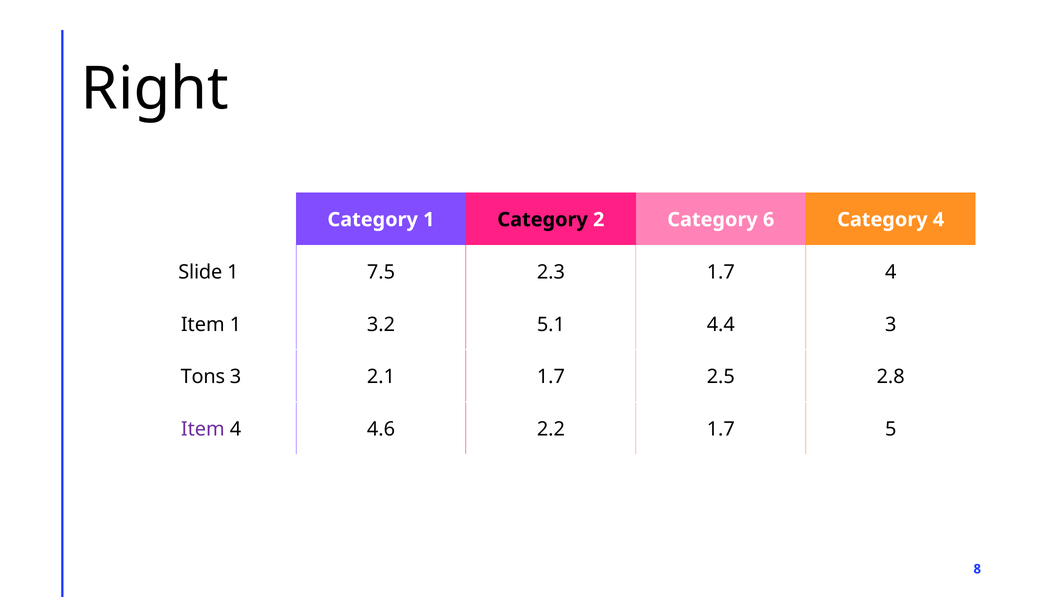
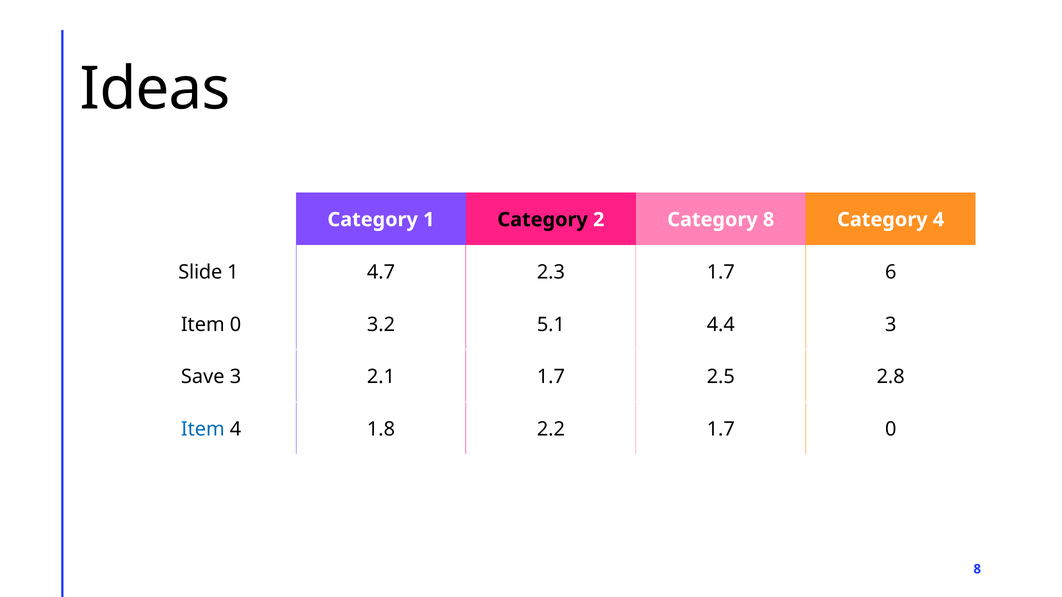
Right: Right -> Ideas
Category 6: 6 -> 8
7.5: 7.5 -> 4.7
1.7 4: 4 -> 6
Item 1: 1 -> 0
Tons: Tons -> Save
Item at (203, 430) colour: purple -> blue
4.6: 4.6 -> 1.8
1.7 5: 5 -> 0
